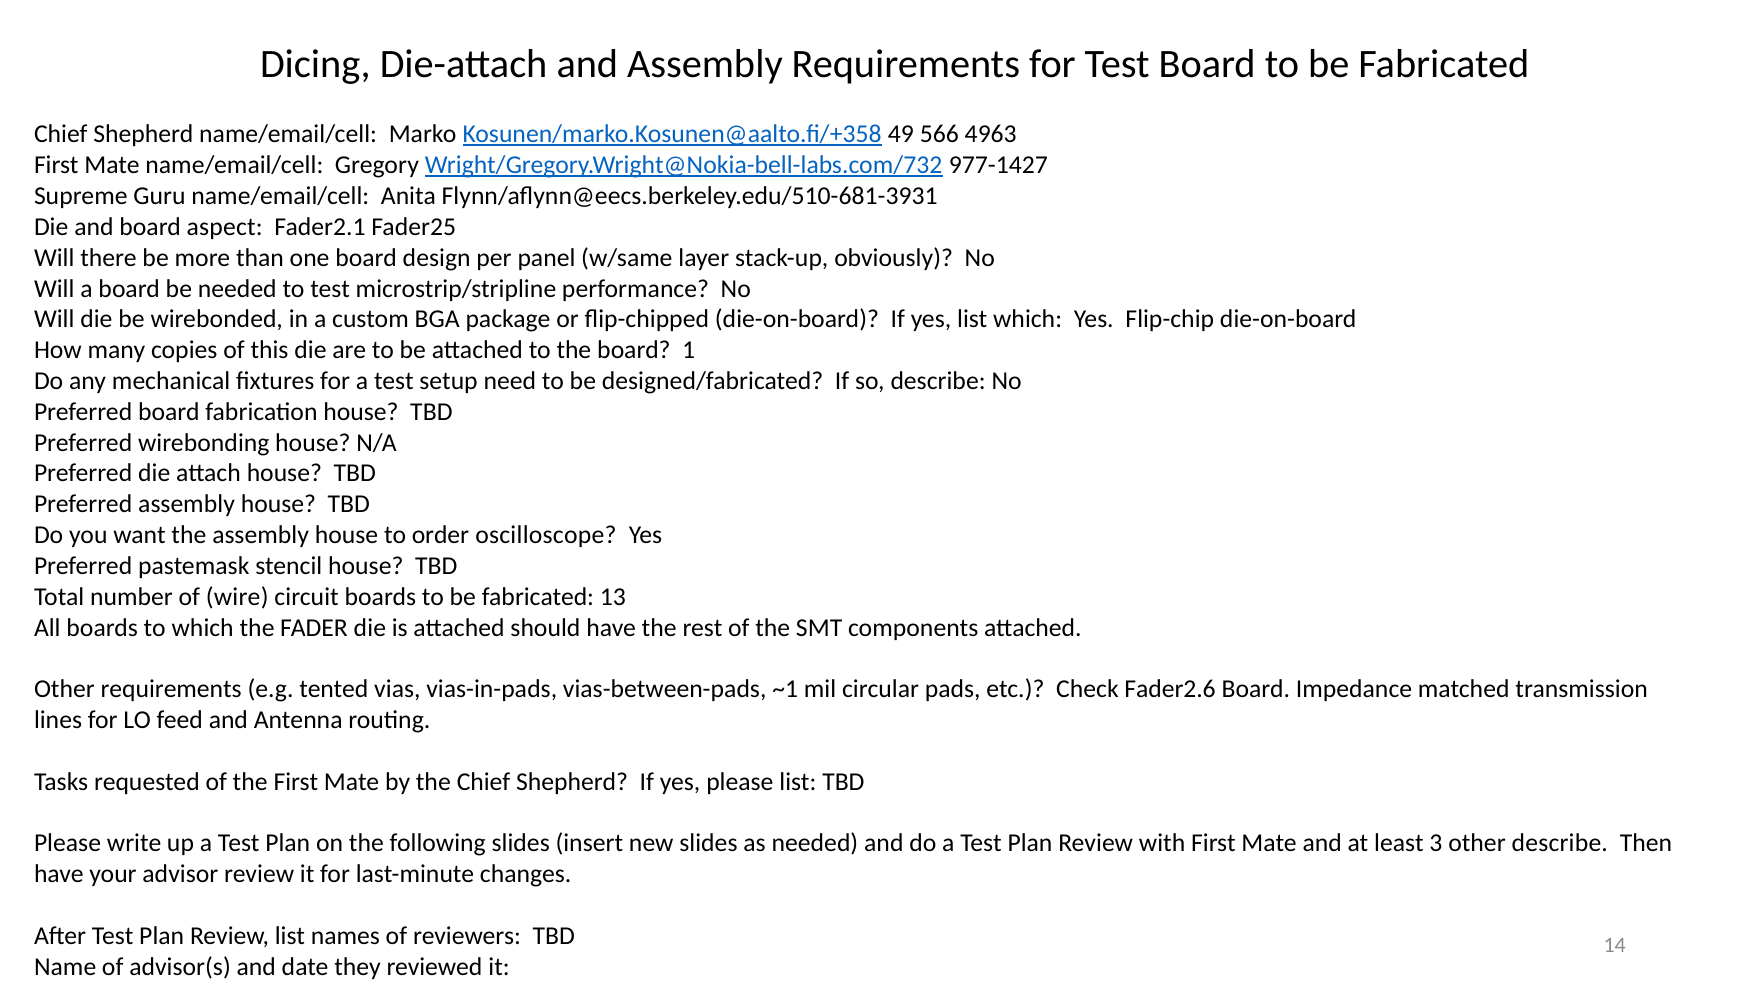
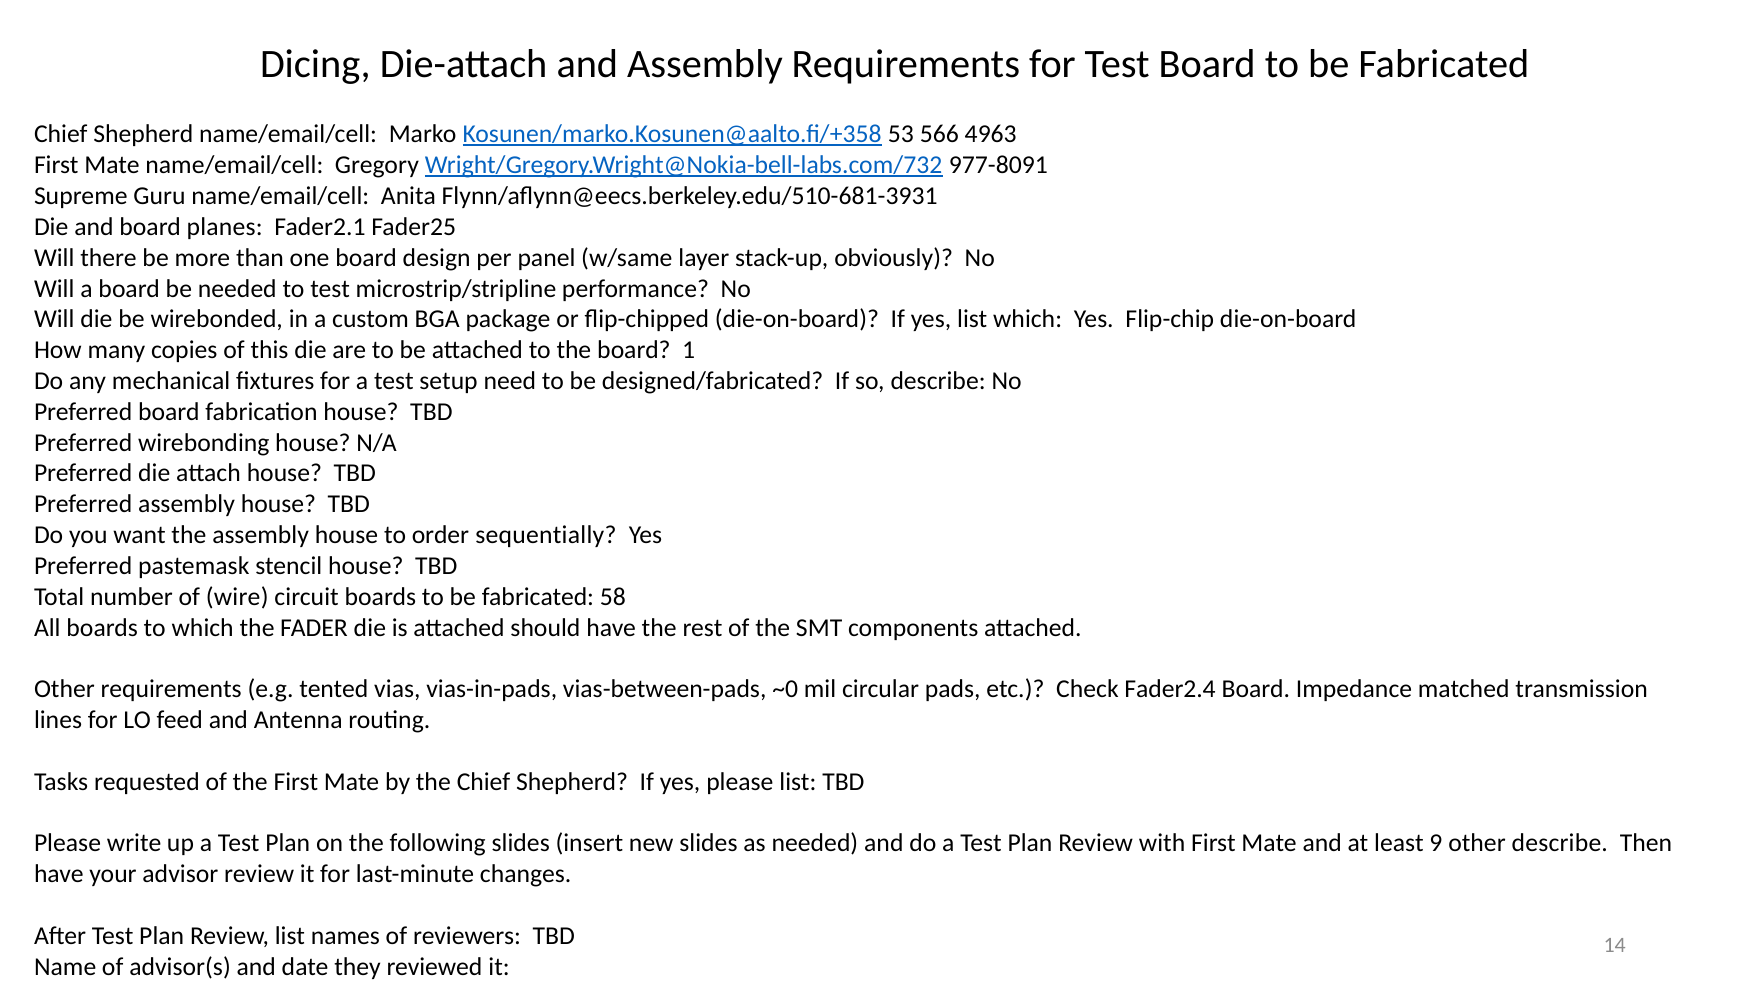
49: 49 -> 53
977-1427: 977-1427 -> 977-8091
aspect: aspect -> planes
oscilloscope: oscilloscope -> sequentially
13: 13 -> 58
~1: ~1 -> ~0
Fader2.6: Fader2.6 -> Fader2.4
3: 3 -> 9
